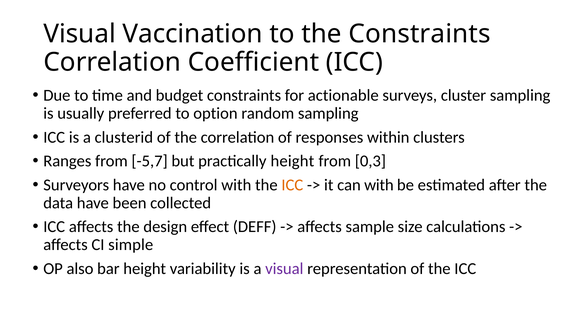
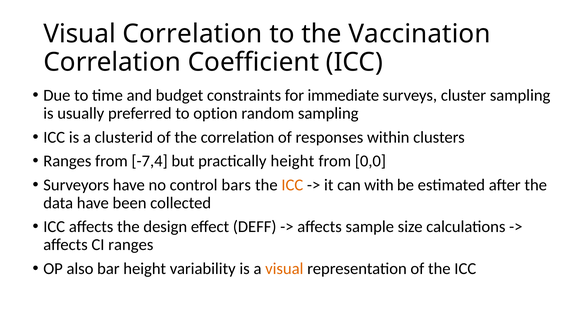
Visual Vaccination: Vaccination -> Correlation
the Constraints: Constraints -> Vaccination
actionable: actionable -> immediate
-5,7: -5,7 -> -7,4
0,3: 0,3 -> 0,0
control with: with -> bars
CI simple: simple -> ranges
visual at (284, 268) colour: purple -> orange
